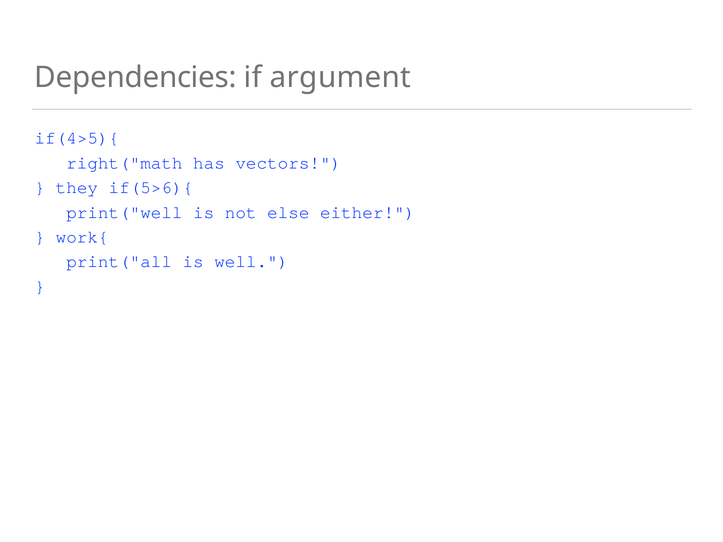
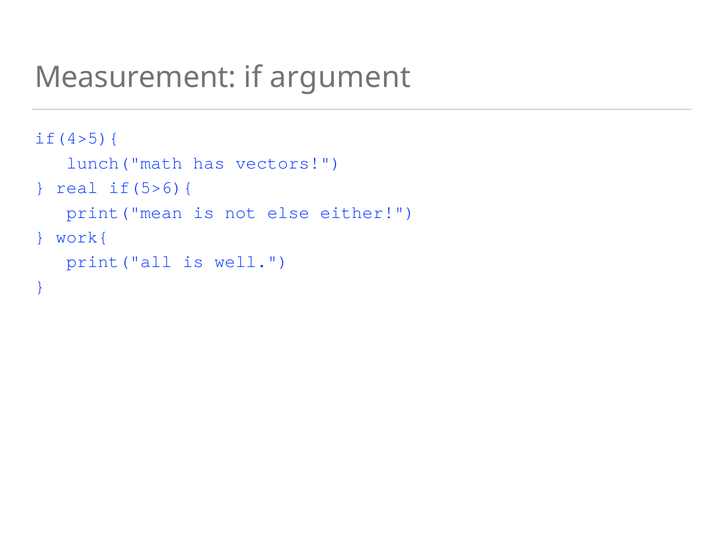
Dependencies: Dependencies -> Measurement
right("math: right("math -> lunch("math
they: they -> real
print("well: print("well -> print("mean
